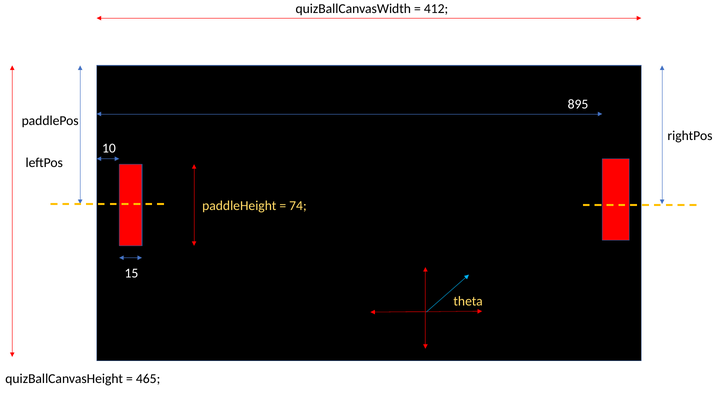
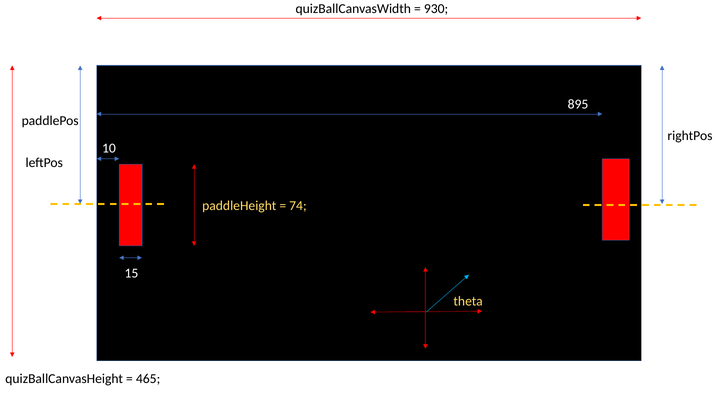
412: 412 -> 930
